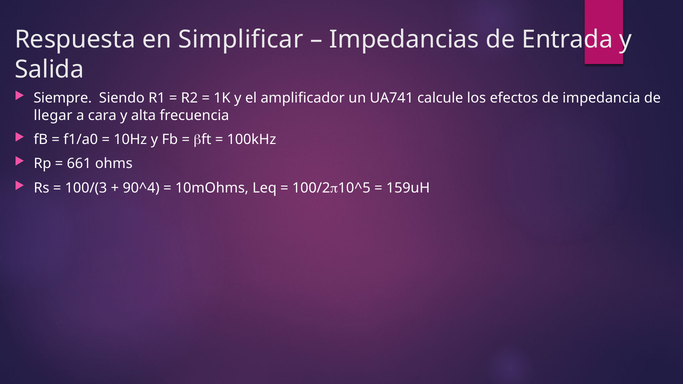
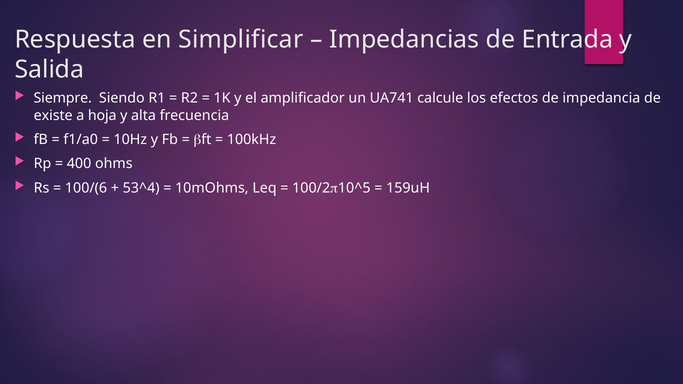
llegar: llegar -> existe
cara: cara -> hoja
661: 661 -> 400
100/(3: 100/(3 -> 100/(6
90^4: 90^4 -> 53^4
